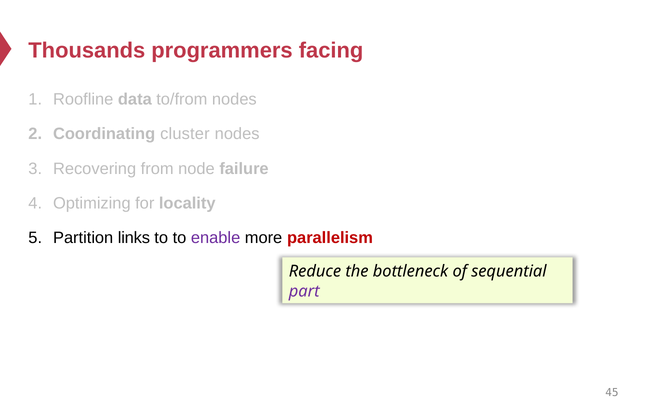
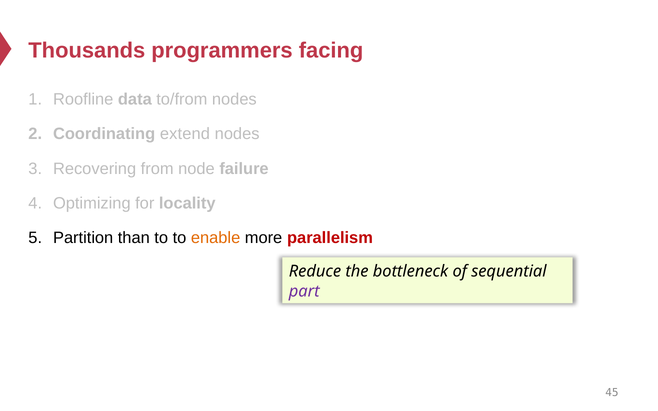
cluster: cluster -> extend
links: links -> than
enable colour: purple -> orange
